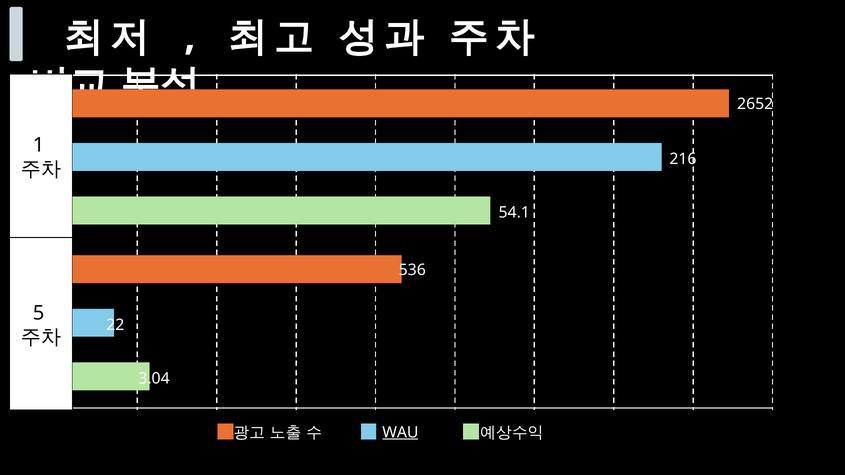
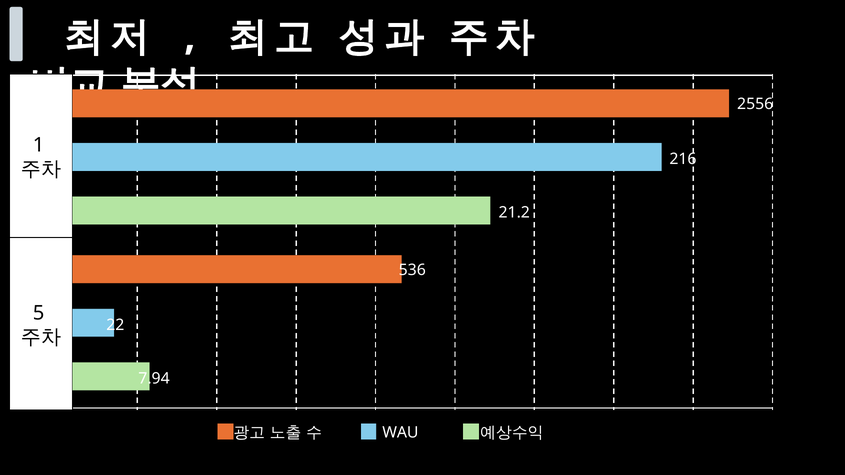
2652: 2652 -> 2556
54.1: 54.1 -> 21.2
3.04: 3.04 -> 7.94
WAU underline: present -> none
